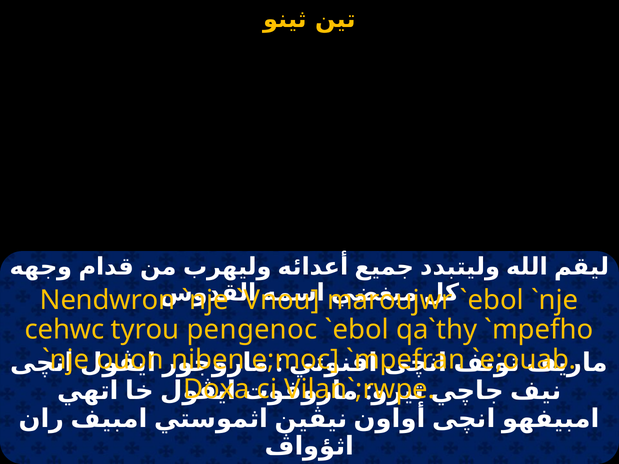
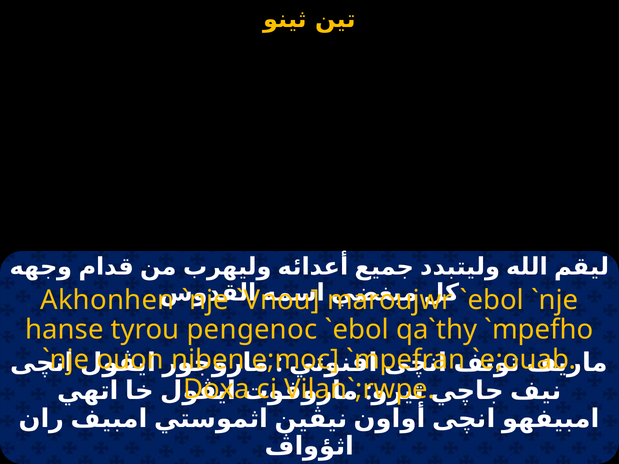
Nendwron: Nendwron -> Akhonhen
cehwc: cehwc -> hanse
